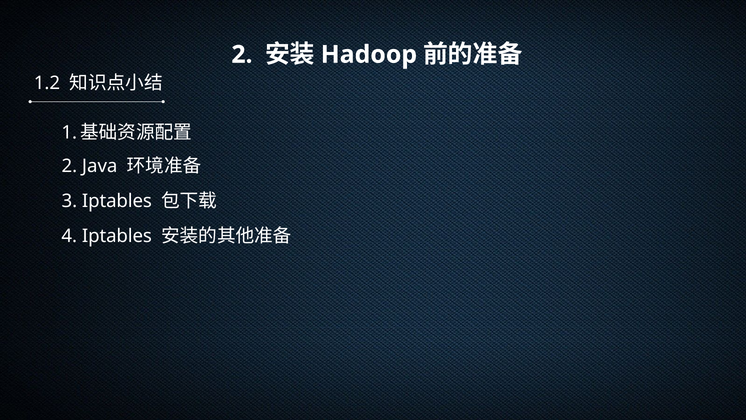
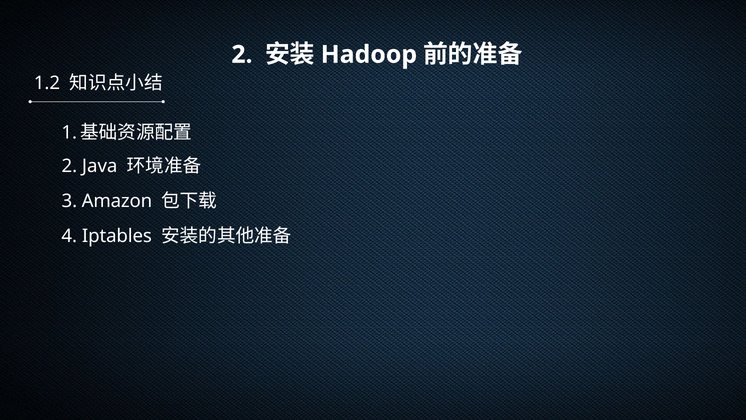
3 Iptables: Iptables -> Amazon
